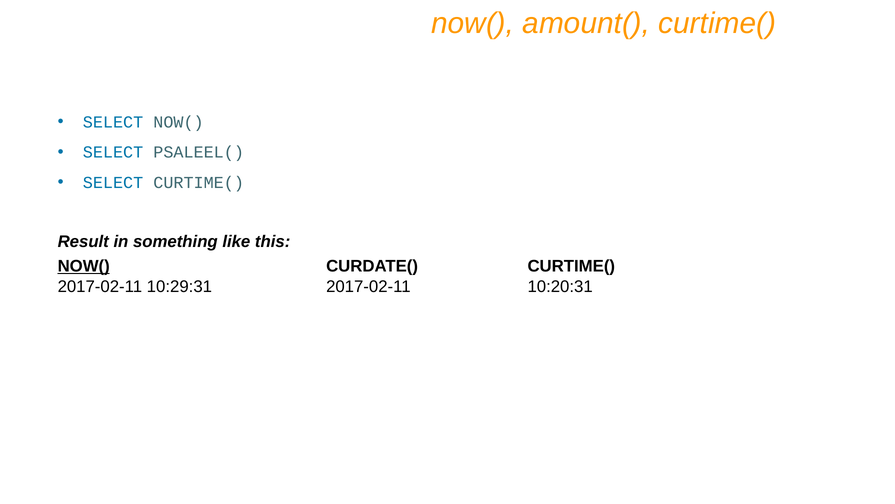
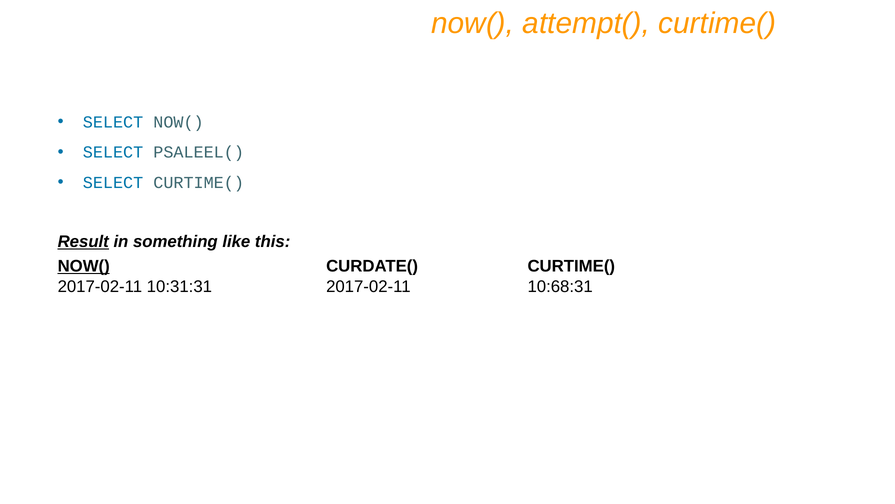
amount(: amount( -> attempt(
Result underline: none -> present
10:29:31: 10:29:31 -> 10:31:31
10:20:31: 10:20:31 -> 10:68:31
